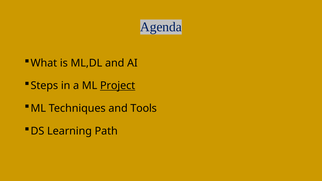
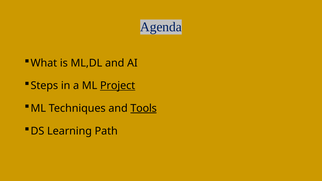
Tools underline: none -> present
